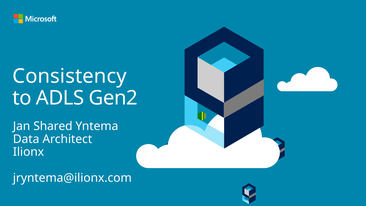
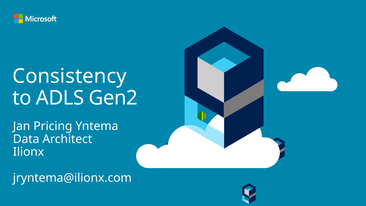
Shared: Shared -> Pricing
